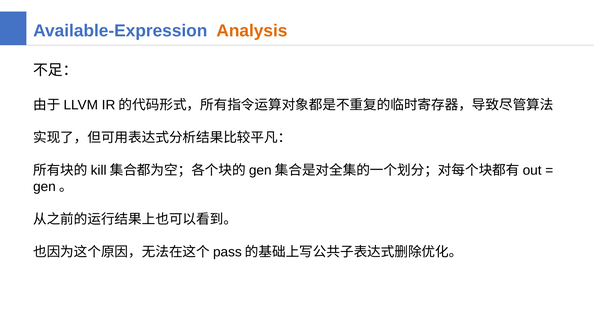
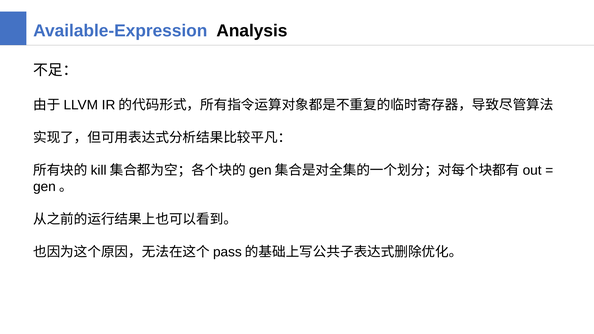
Analysis colour: orange -> black
